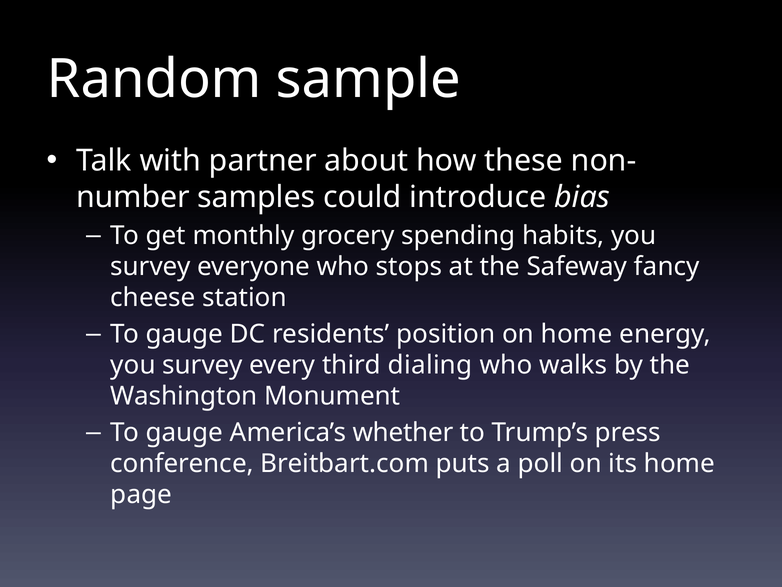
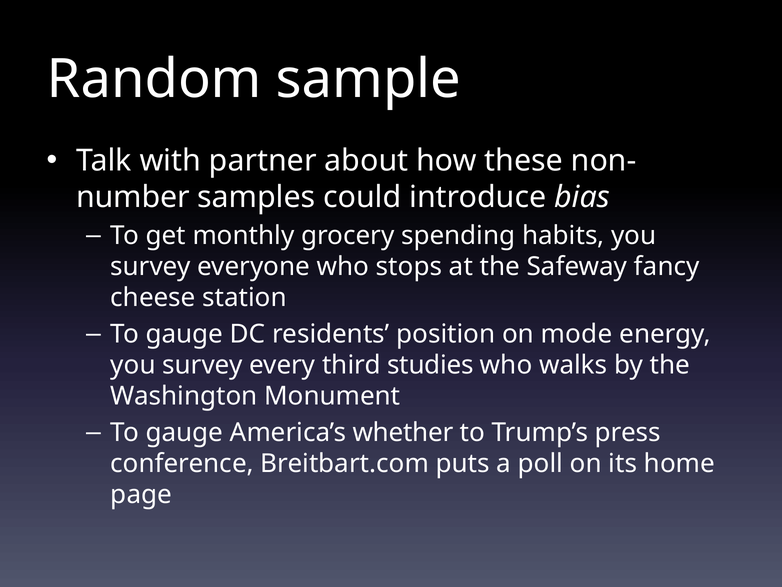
on home: home -> mode
dialing: dialing -> studies
